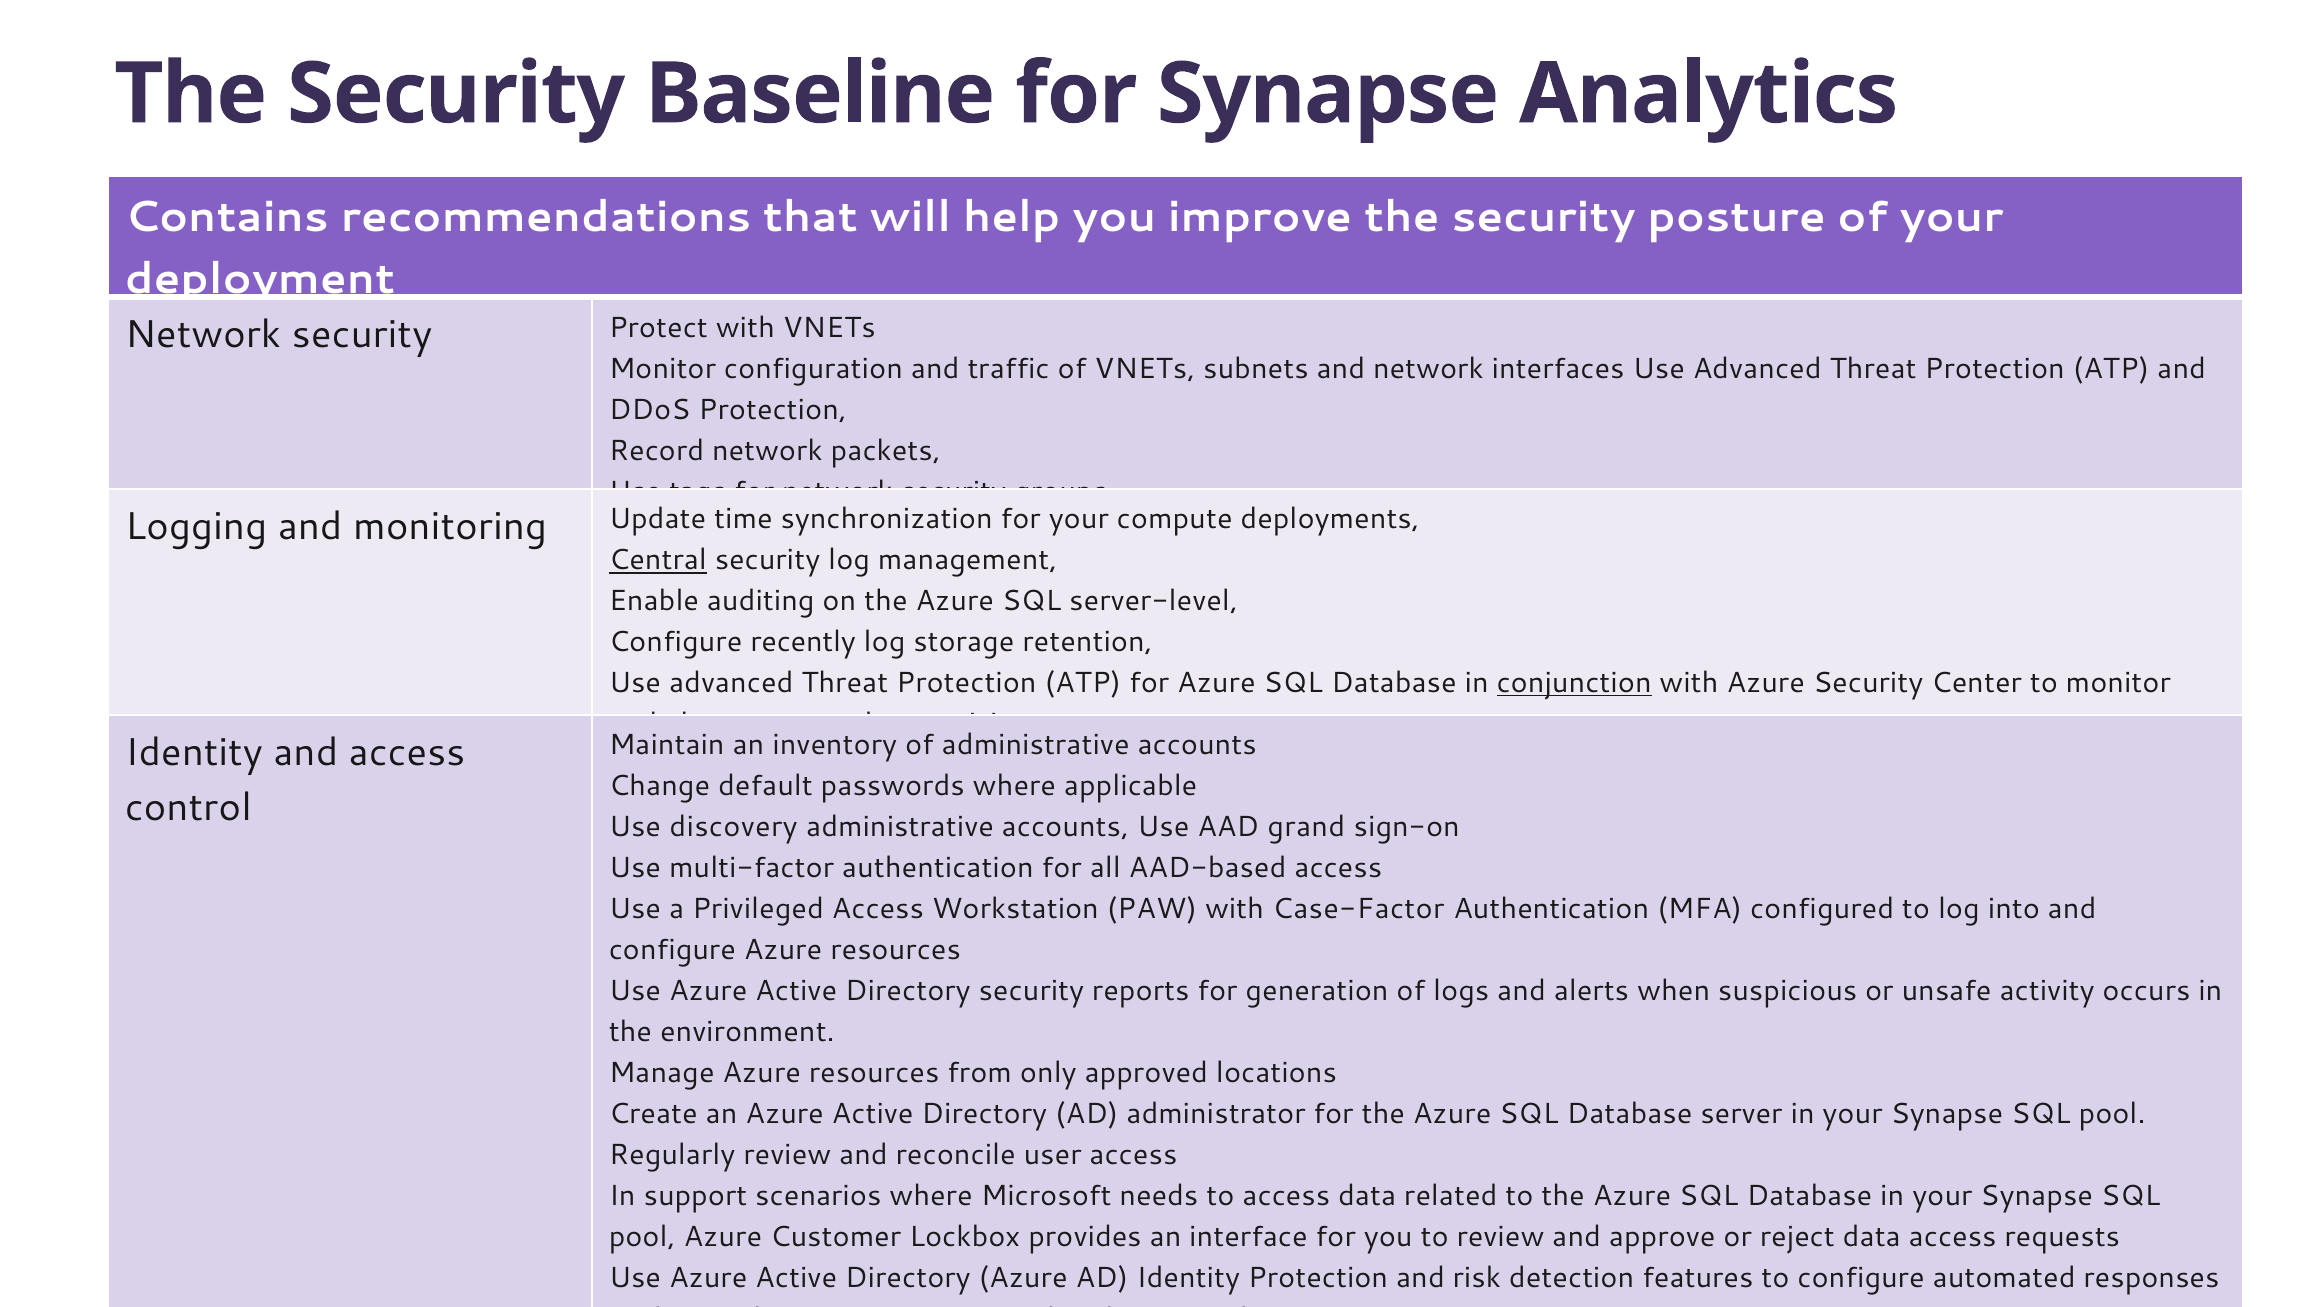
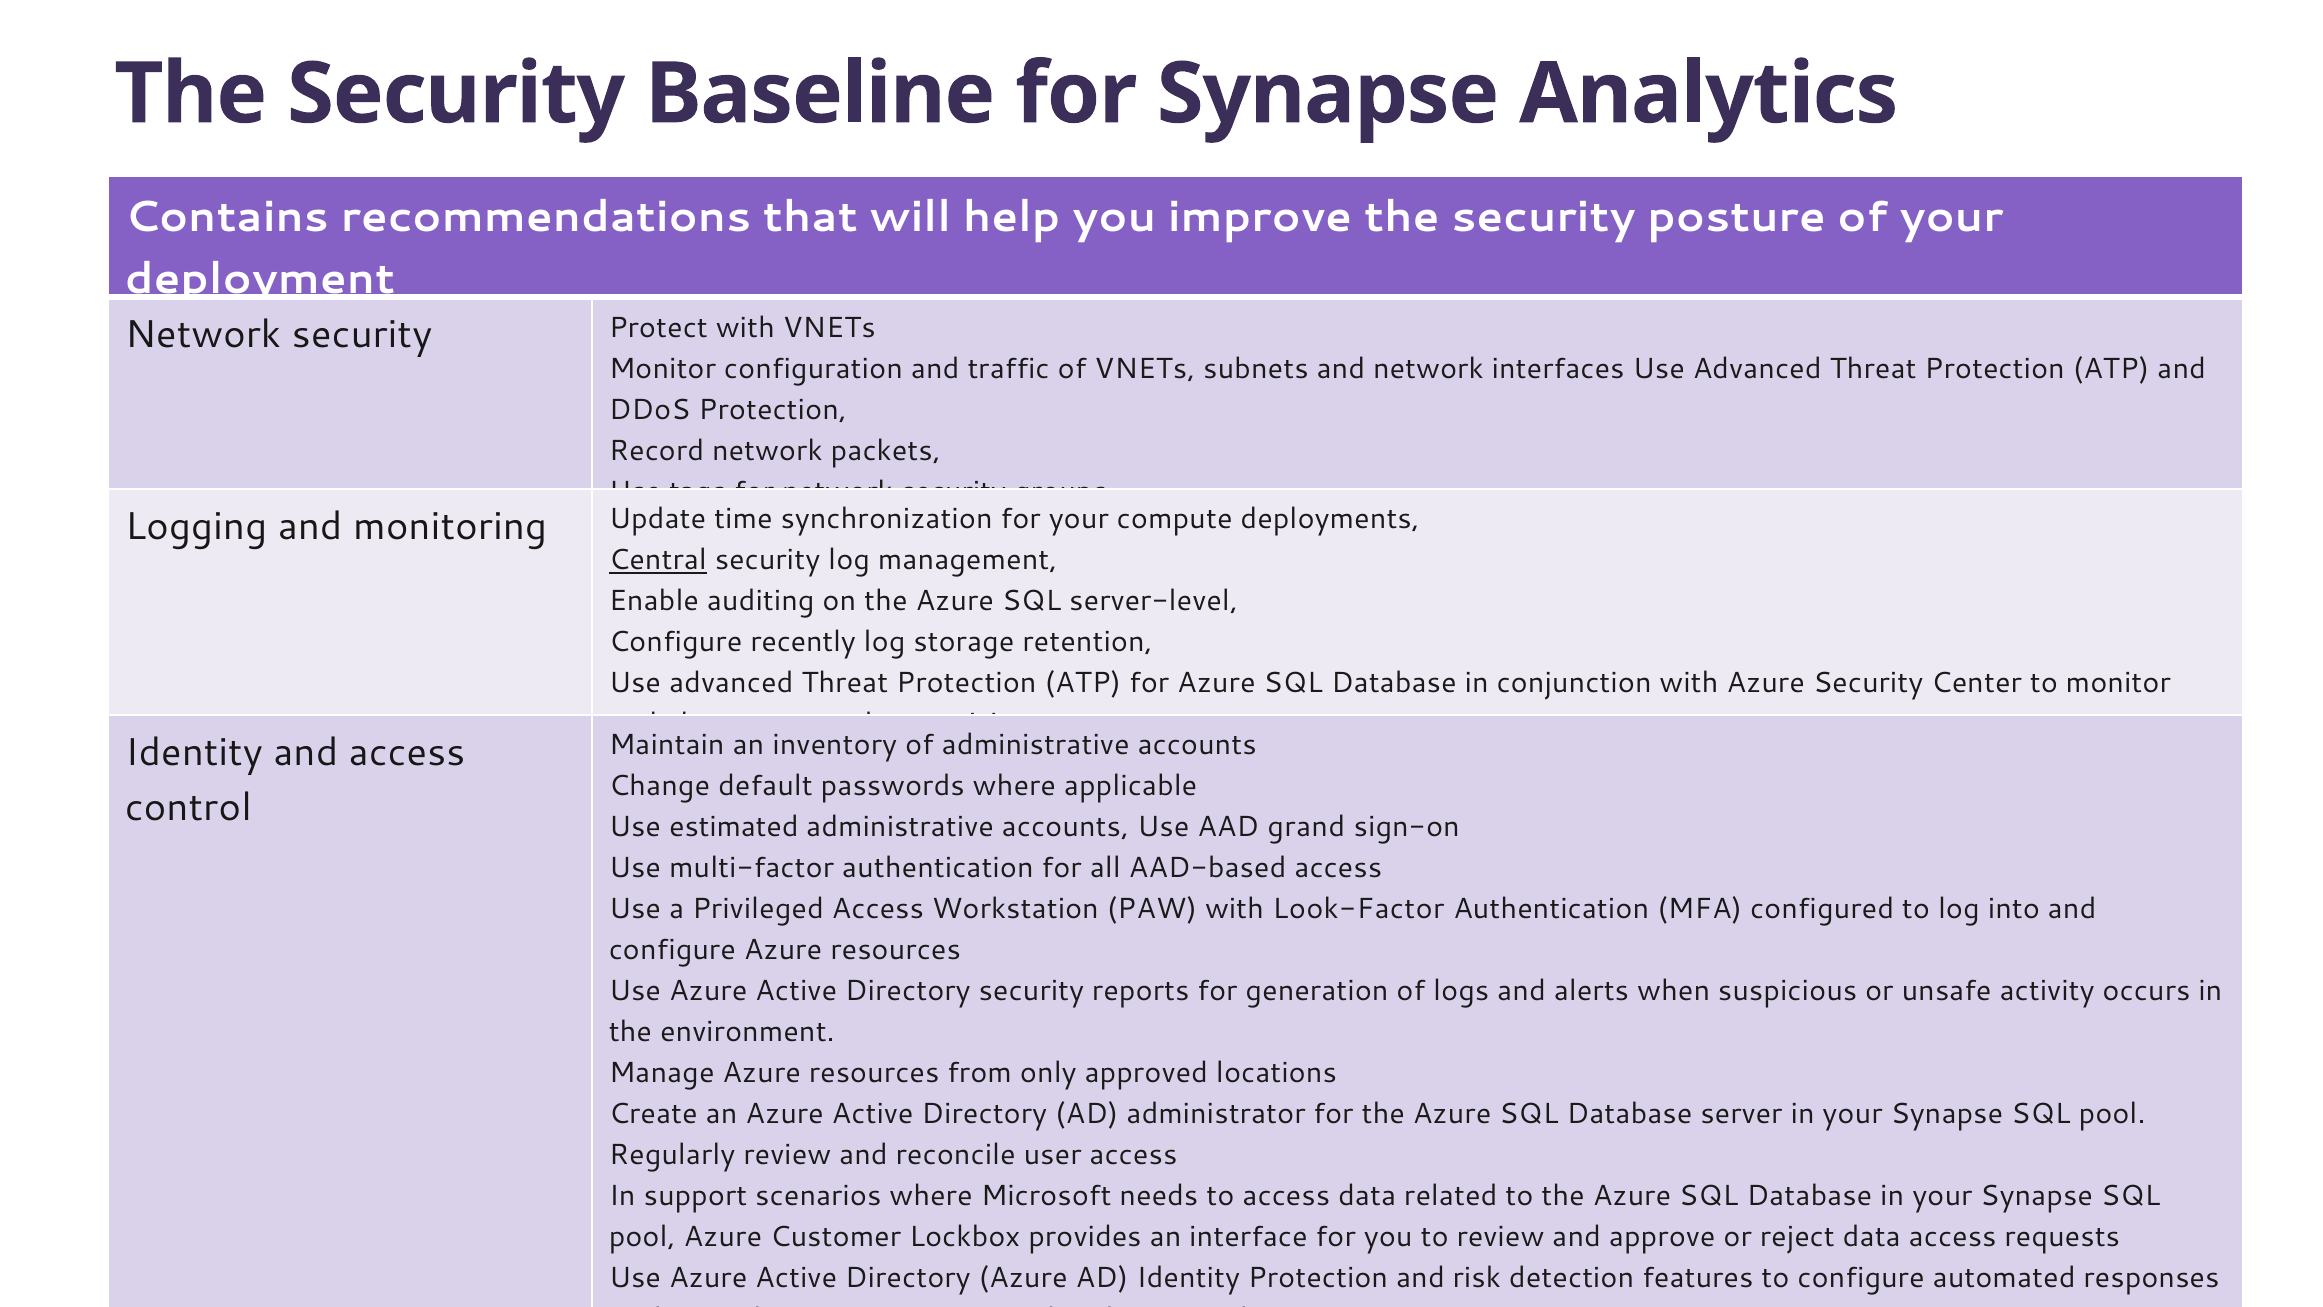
conjunction underline: present -> none
discovery: discovery -> estimated
Case-Factor: Case-Factor -> Look-Factor
